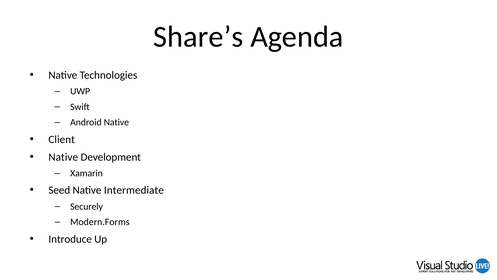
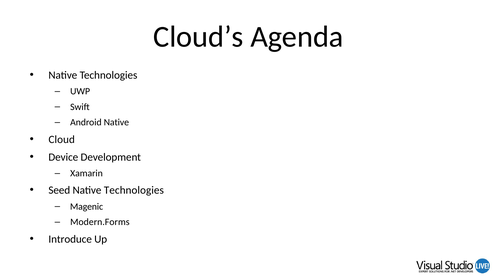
Share’s: Share’s -> Cloud’s
Client: Client -> Cloud
Native at (63, 157): Native -> Device
Intermediate at (134, 190): Intermediate -> Technologies
Securely: Securely -> Magenic
